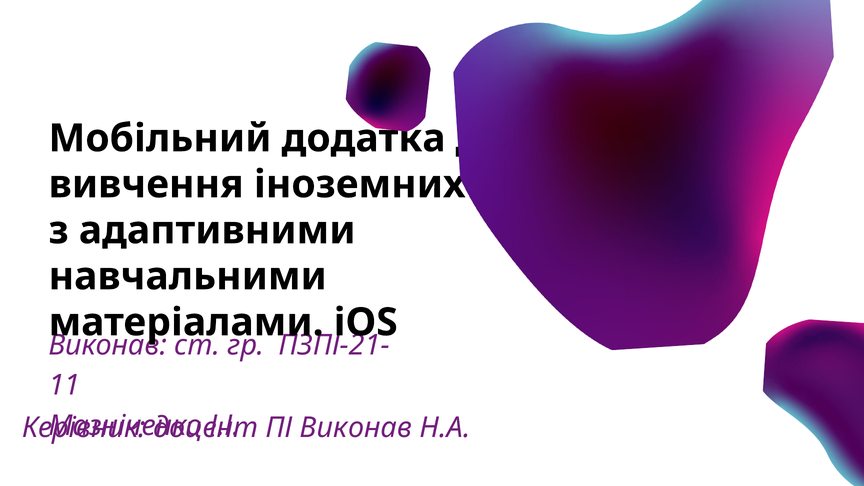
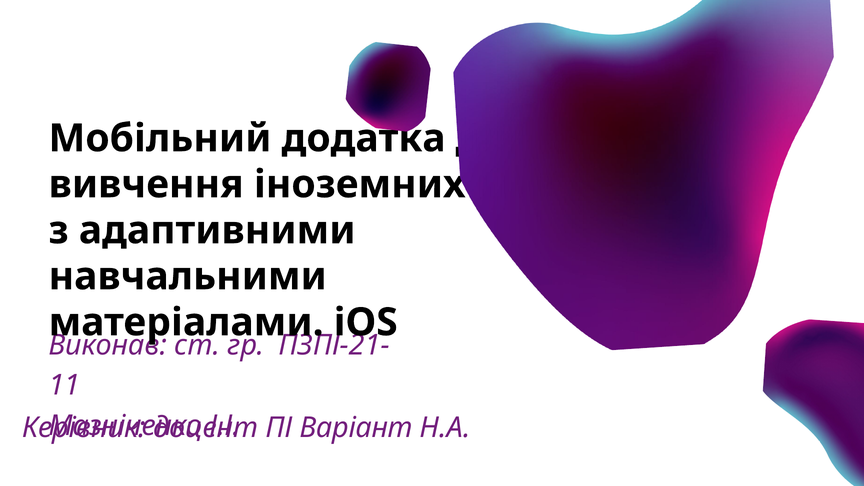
ПІ Виконав: Виконав -> Варіант
